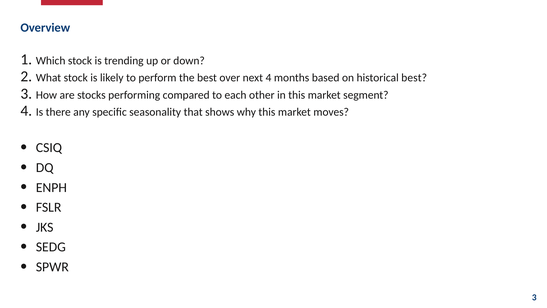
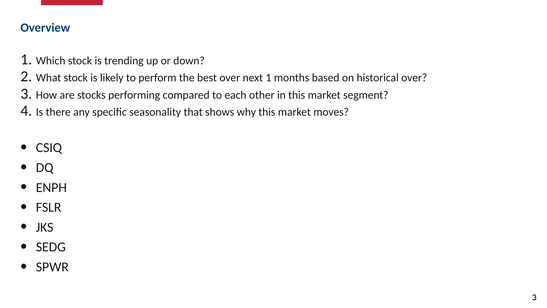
next 4: 4 -> 1
historical best: best -> over
